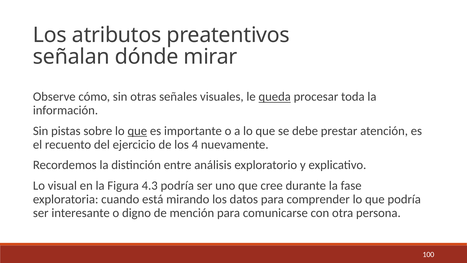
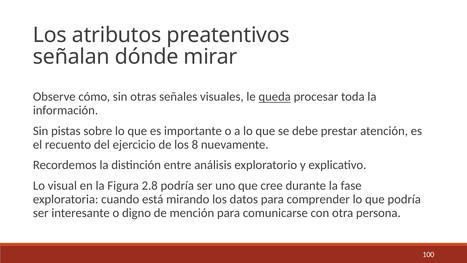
que at (137, 131) underline: present -> none
4: 4 -> 8
4.3: 4.3 -> 2.8
